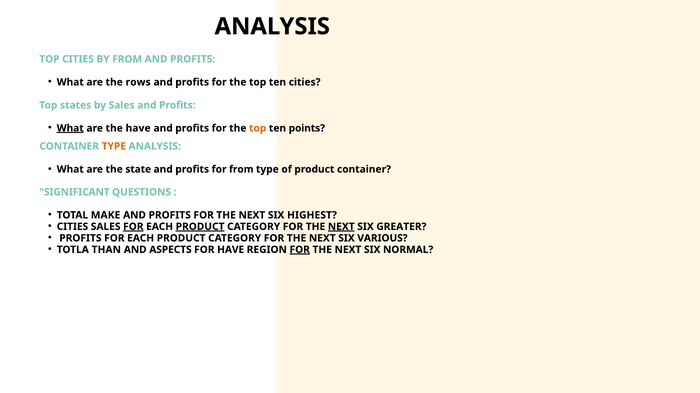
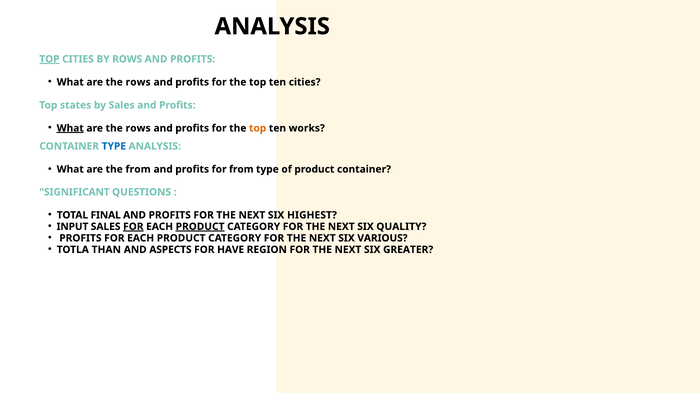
TOP at (49, 59) underline: none -> present
BY FROM: FROM -> ROWS
have at (138, 128): have -> rows
points: points -> works
TYPE at (114, 146) colour: orange -> blue
the state: state -> from
MAKE: MAKE -> FINAL
CITIES at (72, 227): CITIES -> INPUT
NEXT at (341, 227) underline: present -> none
GREATER: GREATER -> QUALITY
FOR at (300, 250) underline: present -> none
NORMAL: NORMAL -> GREATER
